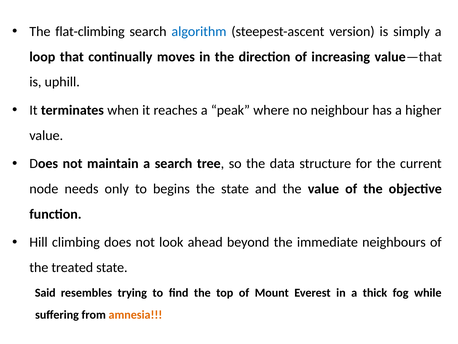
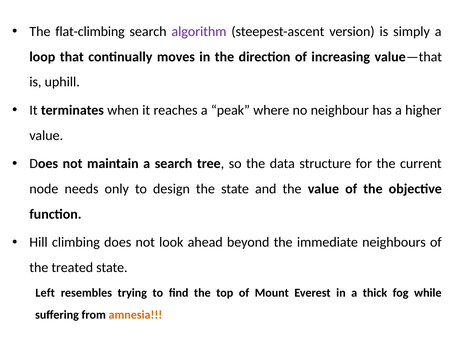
algorithm colour: blue -> purple
begins: begins -> design
Said: Said -> Left
